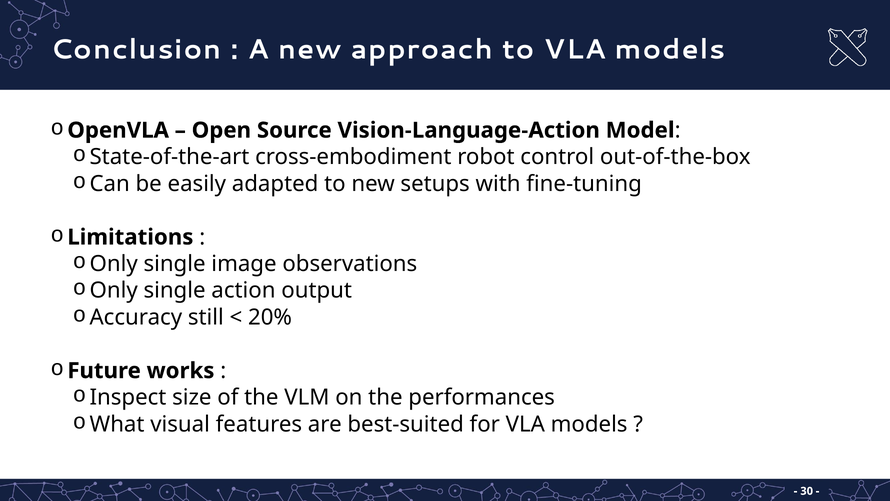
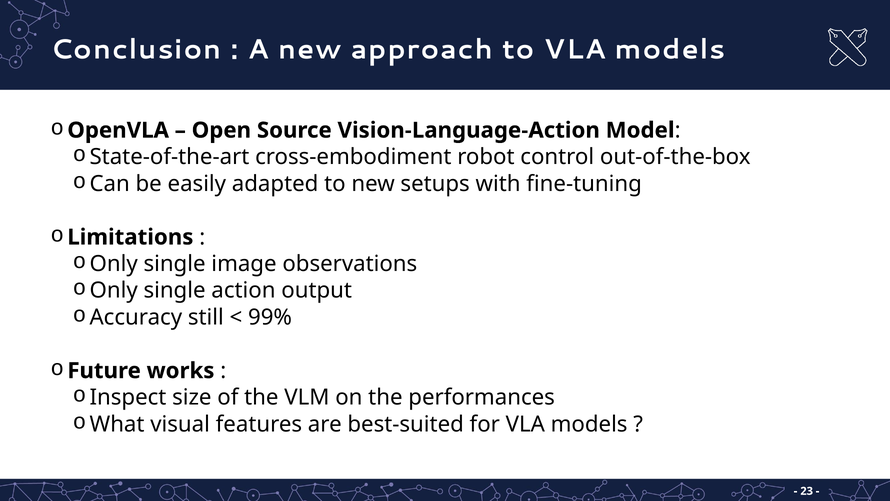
20%: 20% -> 99%
30: 30 -> 23
